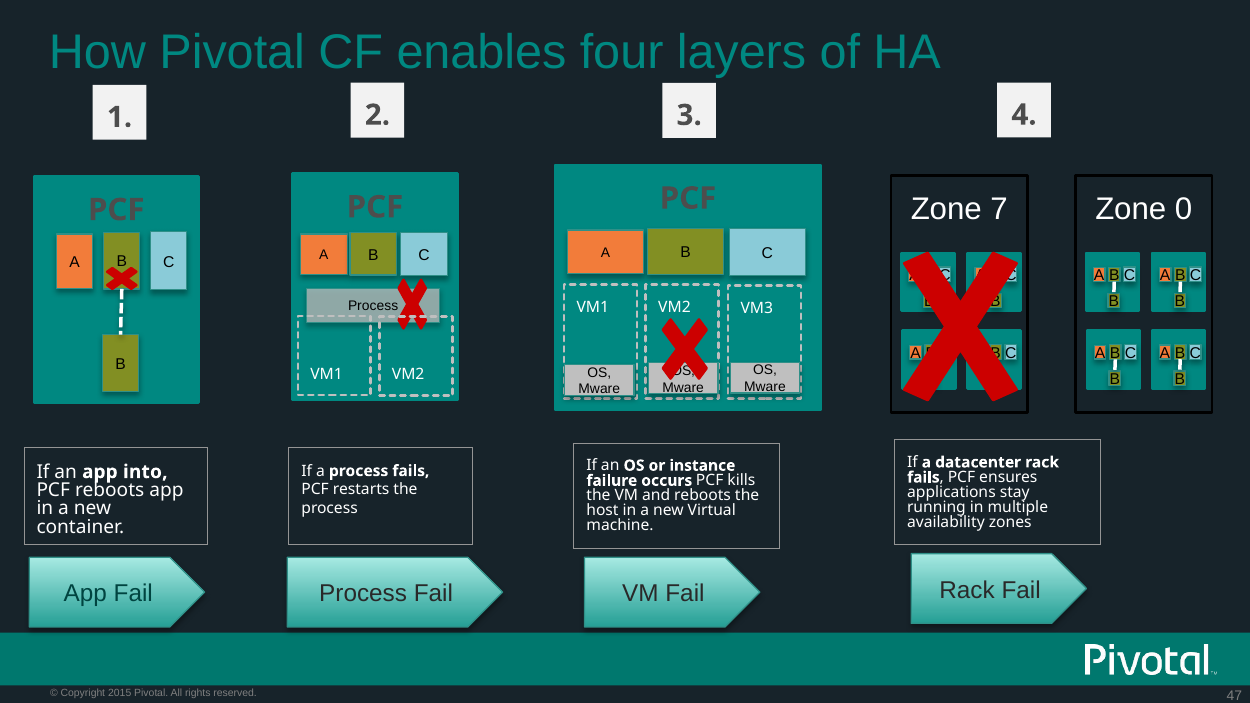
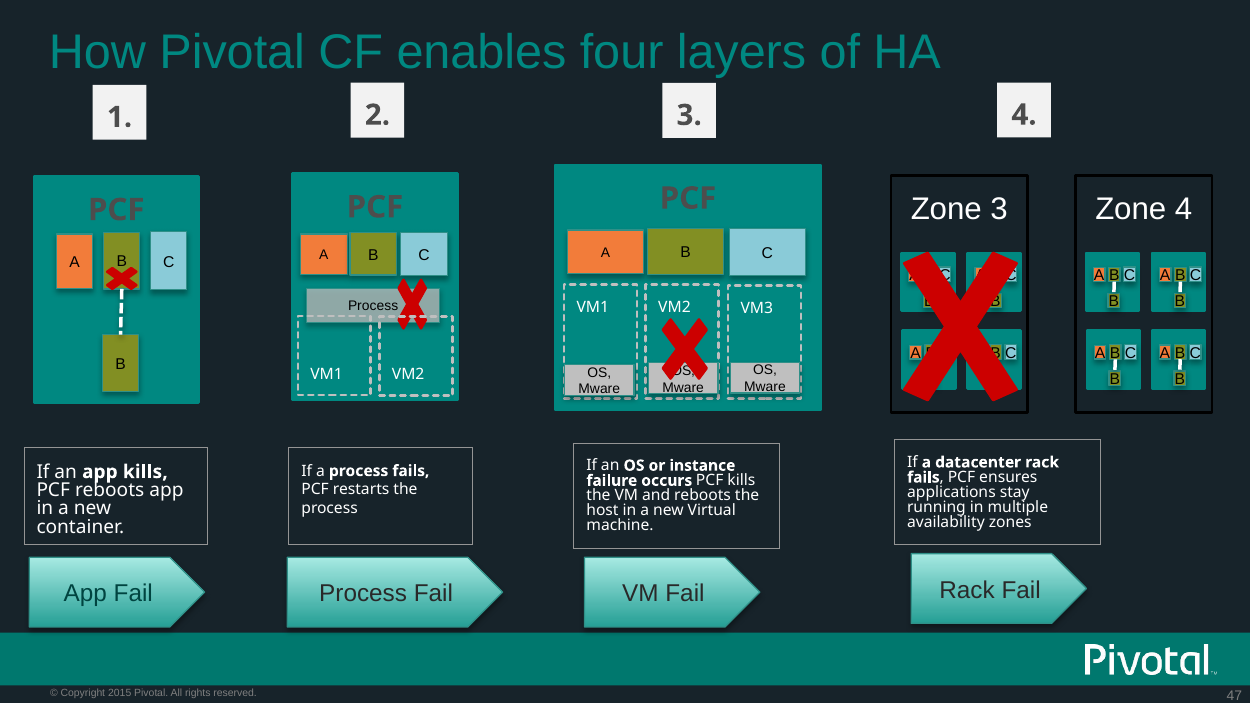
Zone 7: 7 -> 3
Zone 0: 0 -> 4
app into: into -> kills
